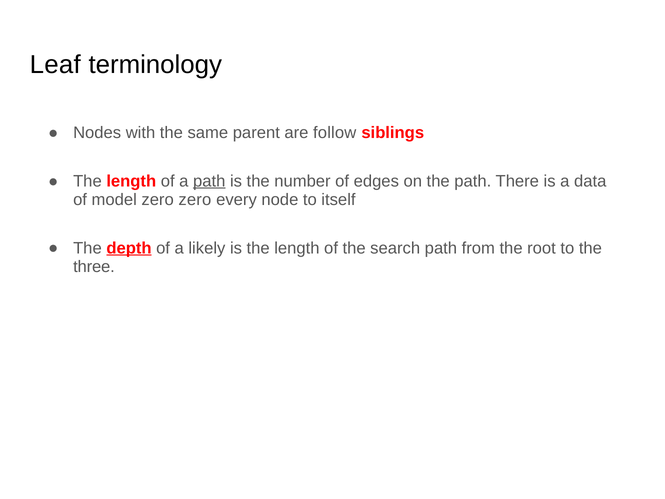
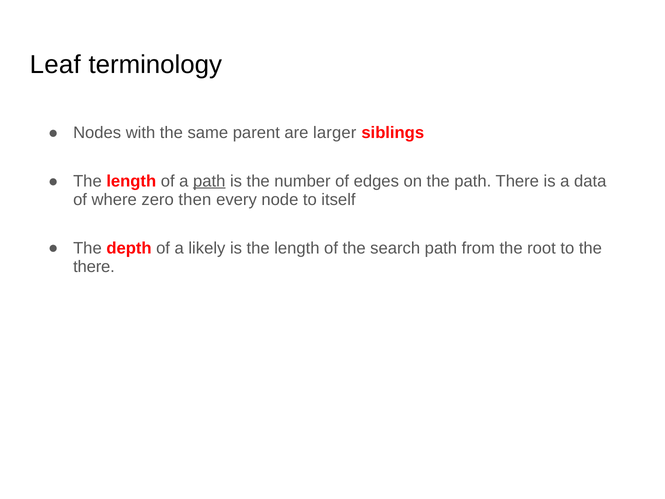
follow: follow -> larger
model: model -> where
zero zero: zero -> then
depth underline: present -> none
three at (94, 267): three -> there
